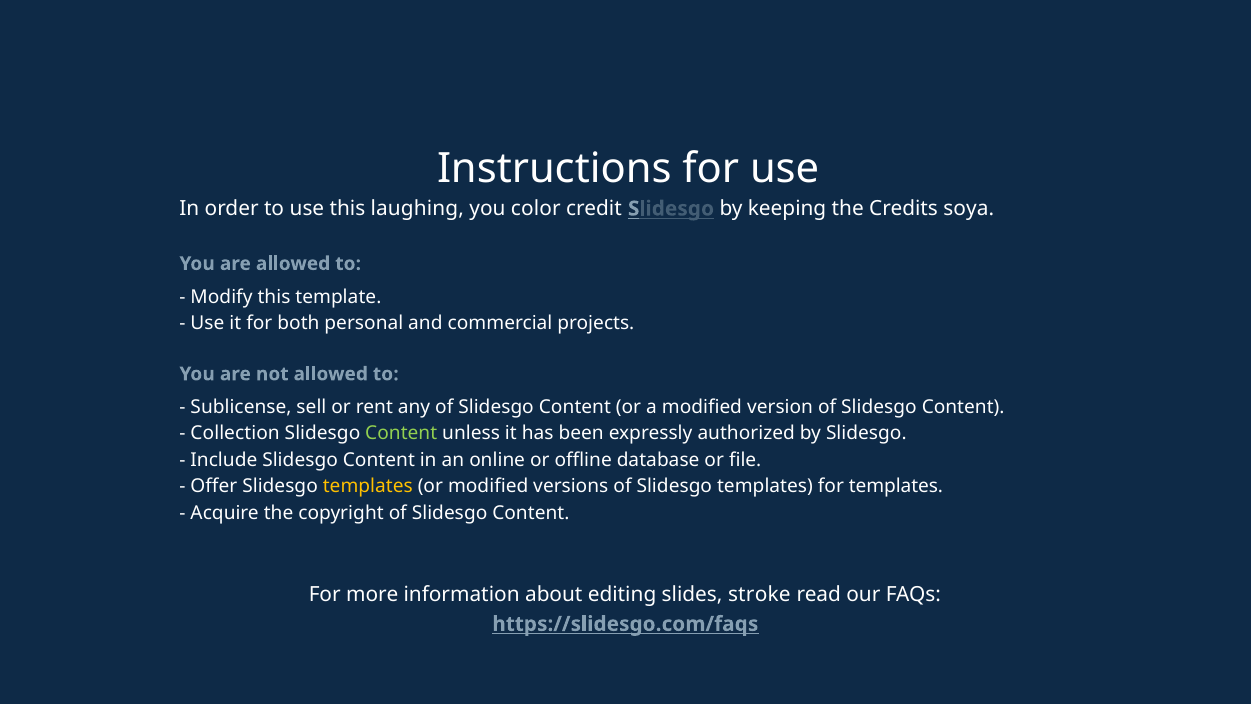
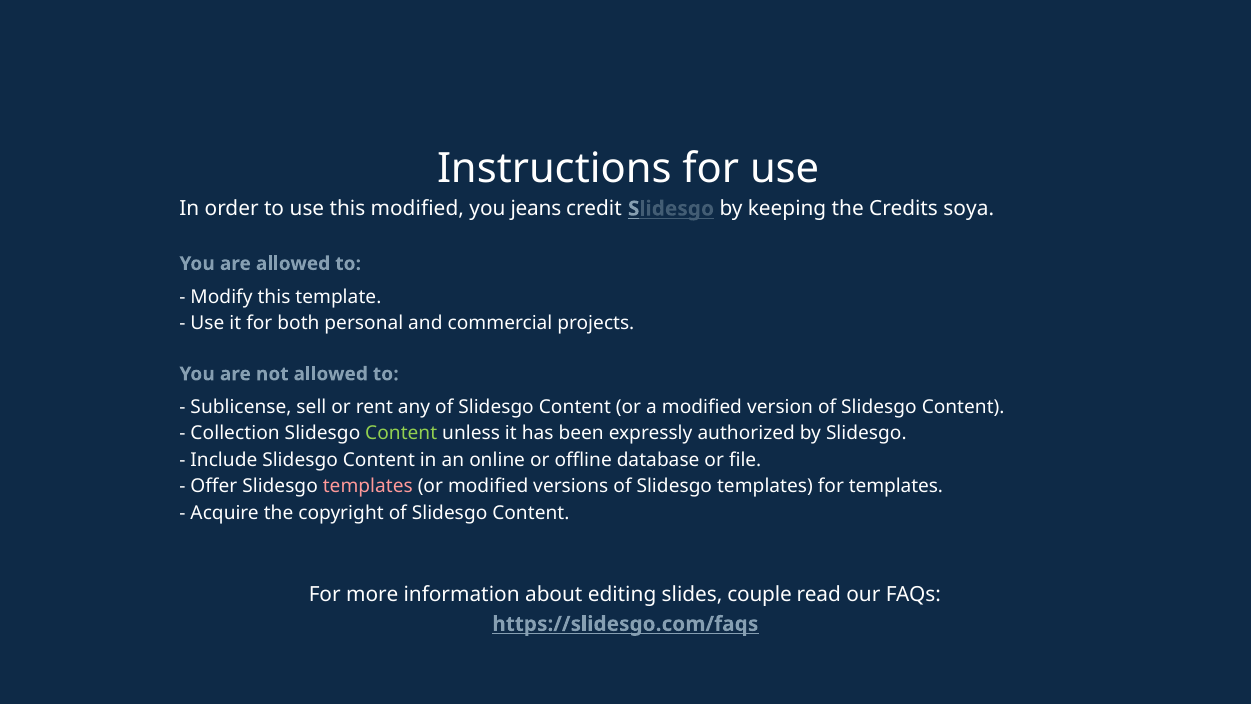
this laughing: laughing -> modified
color: color -> jeans
templates at (368, 486) colour: yellow -> pink
stroke: stroke -> couple
